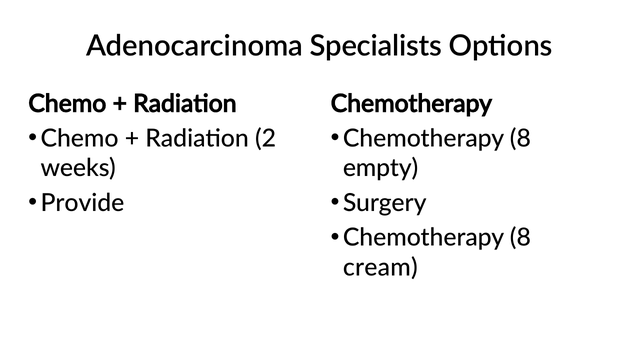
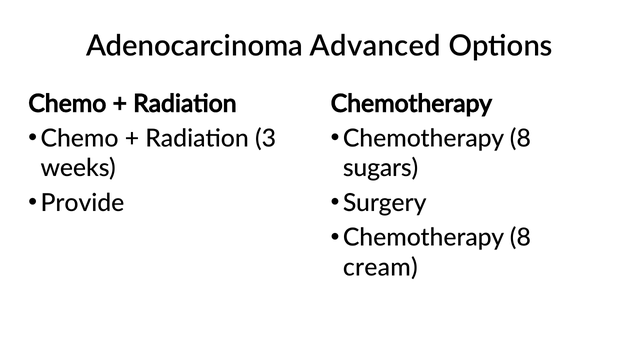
Specialists: Specialists -> Advanced
2: 2 -> 3
empty: empty -> sugars
